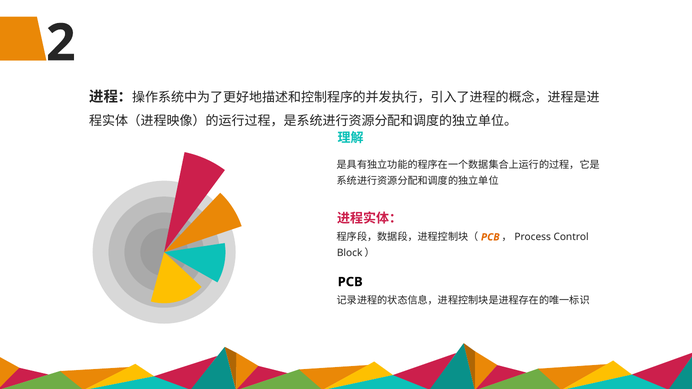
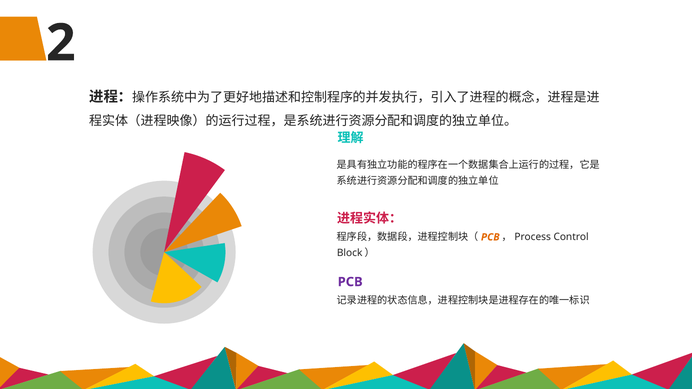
PCB at (350, 282) colour: black -> purple
